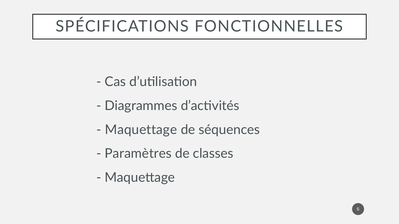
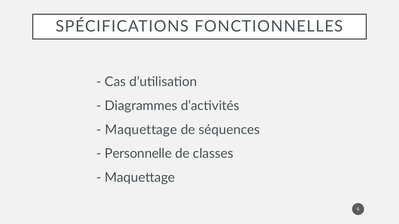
Paramètres: Paramètres -> Personnelle
